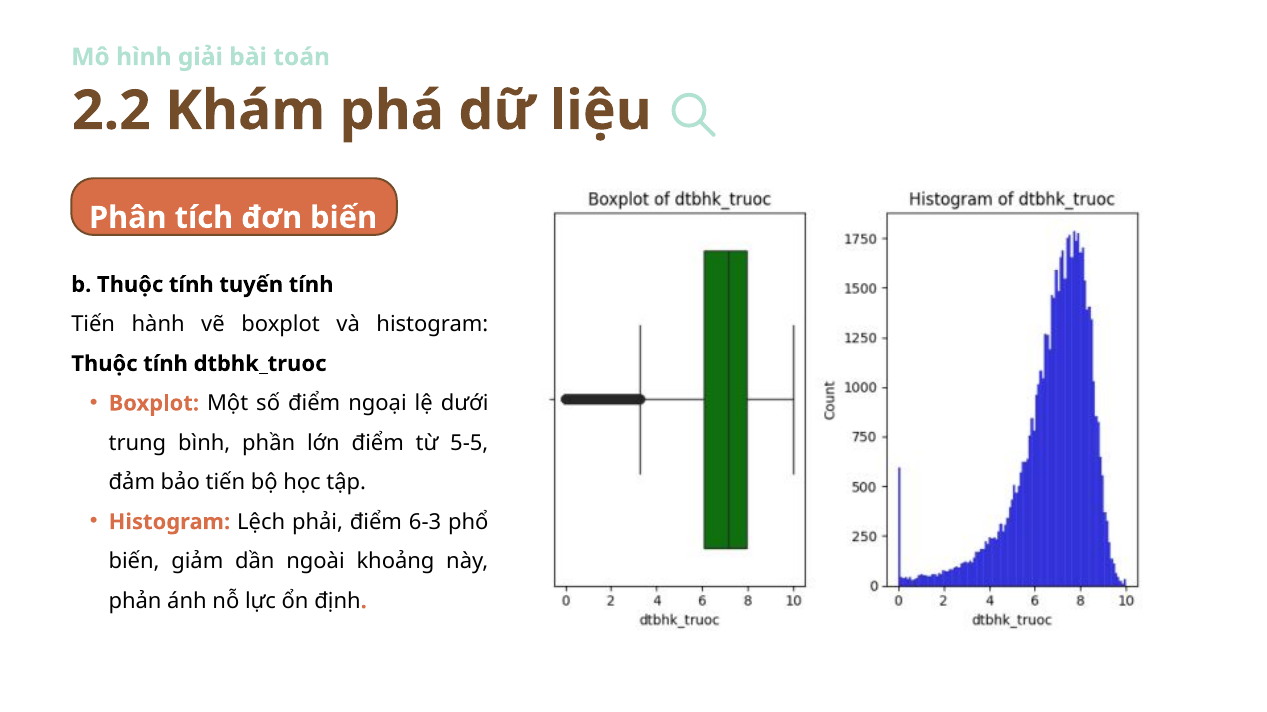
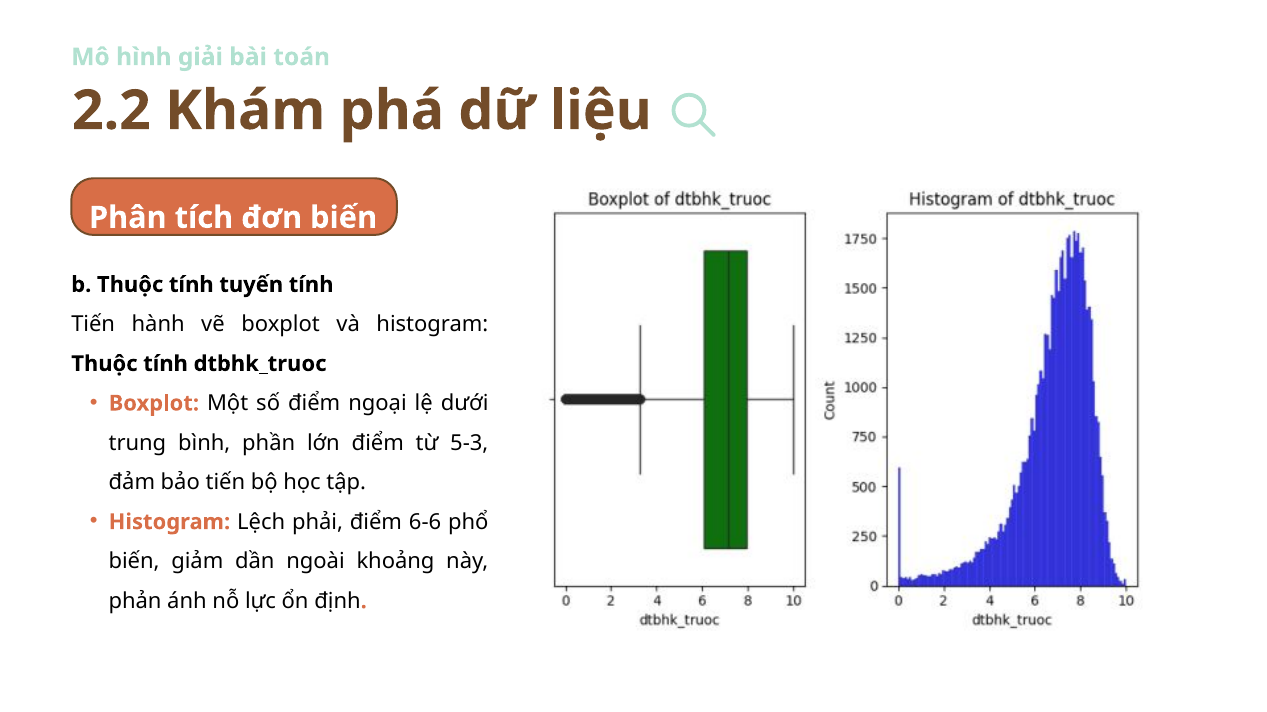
5-5: 5-5 -> 5-3
6-3: 6-3 -> 6-6
